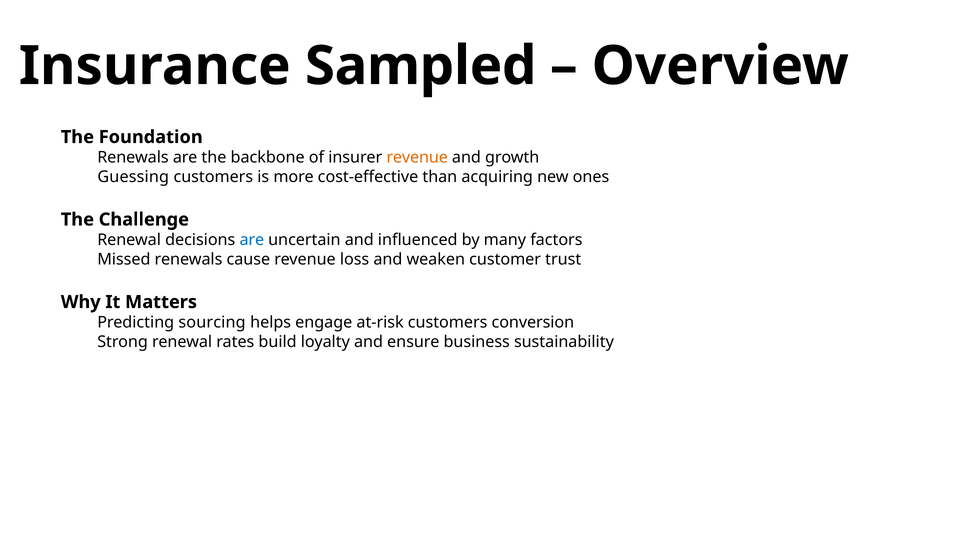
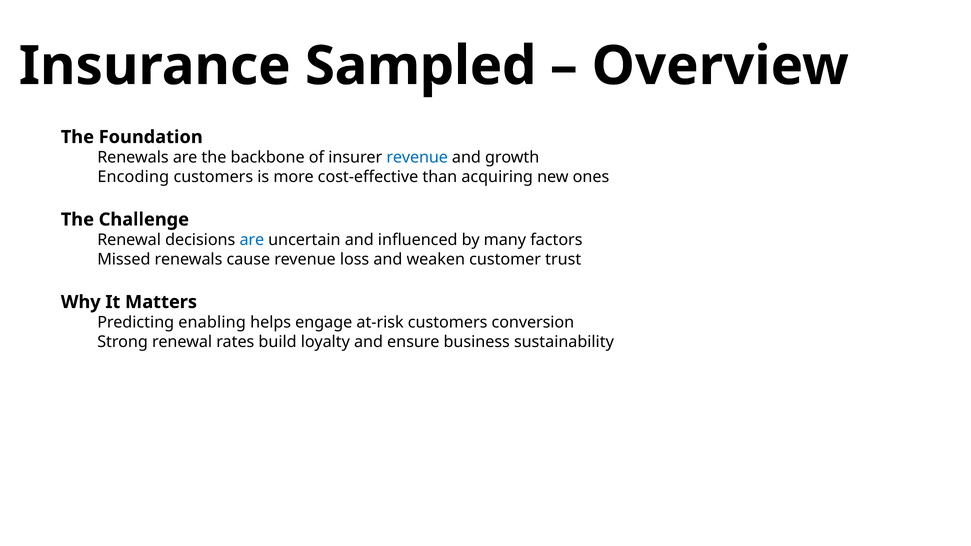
revenue at (417, 158) colour: orange -> blue
Guessing: Guessing -> Encoding
sourcing: sourcing -> enabling
